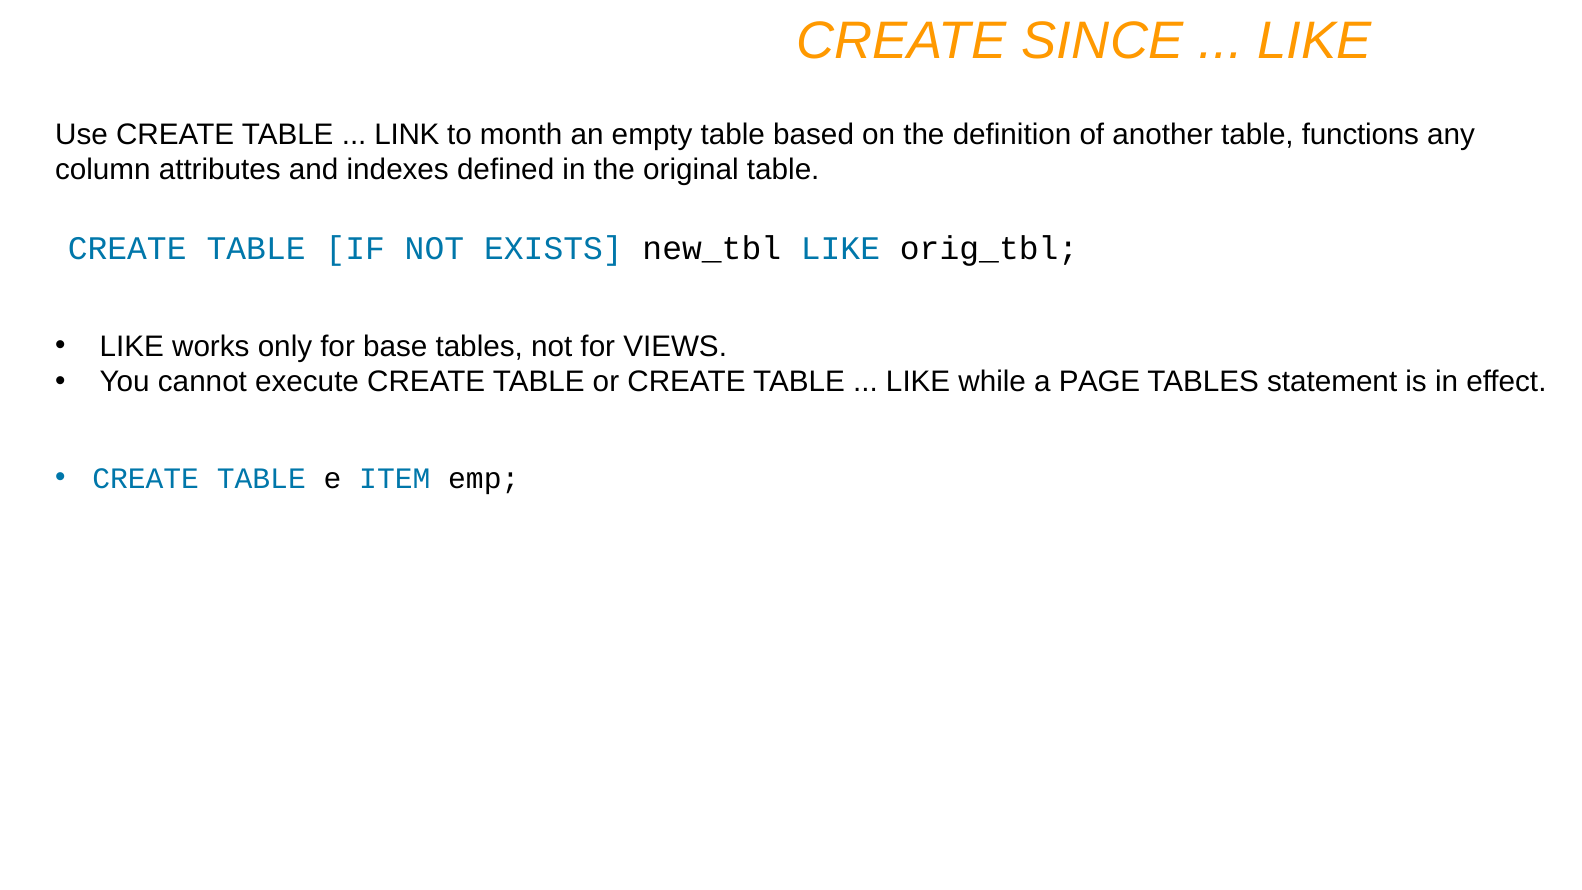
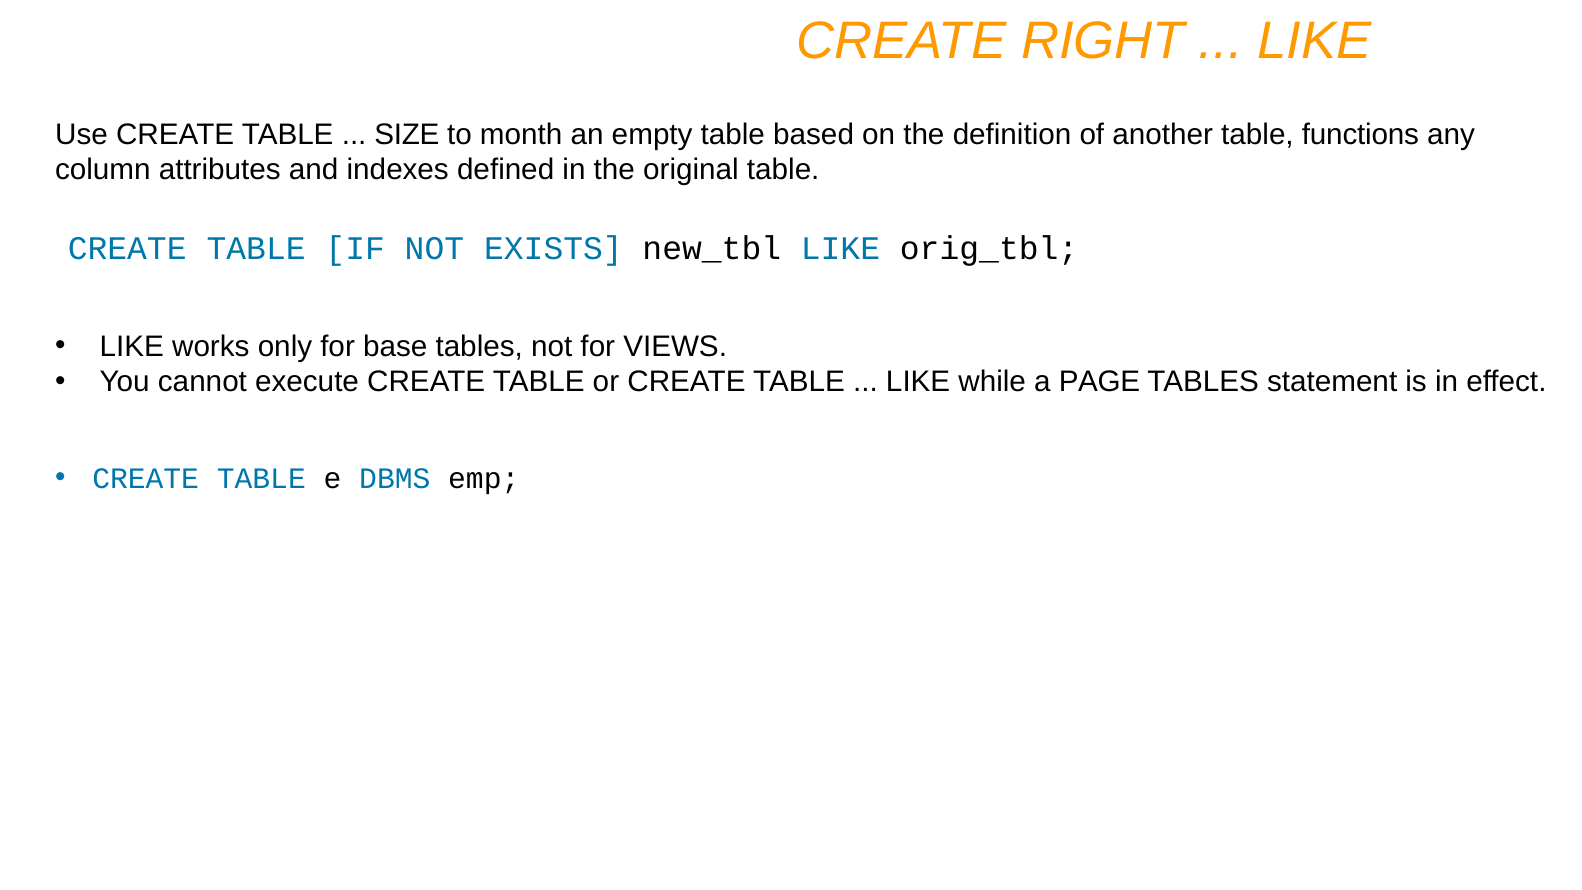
SINCE: SINCE -> RIGHT
LINK: LINK -> SIZE
ITEM: ITEM -> DBMS
